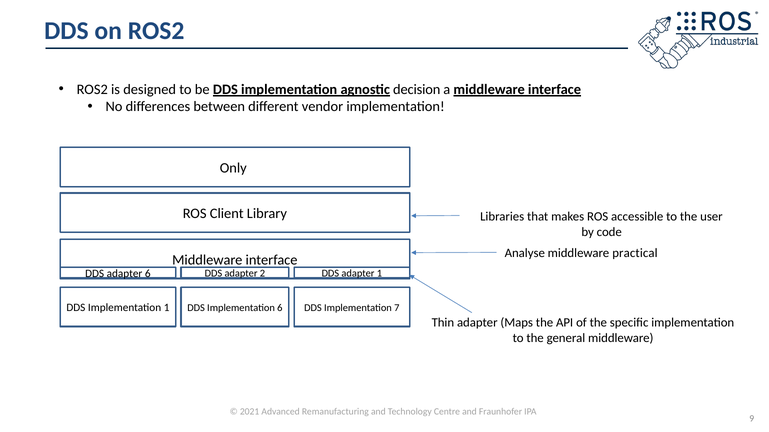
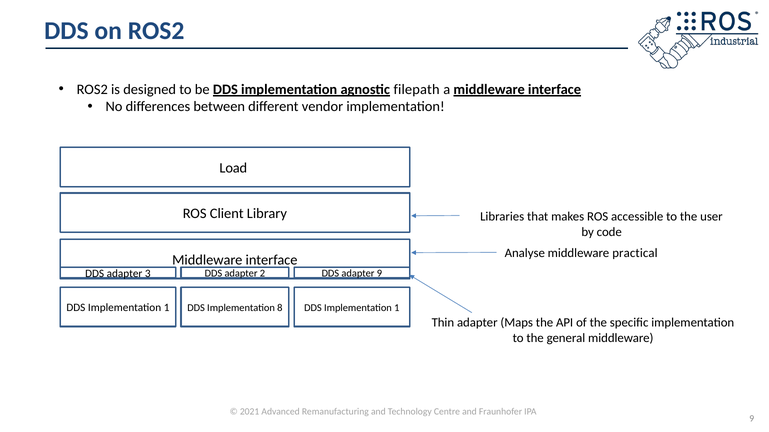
decision: decision -> filepath
Only: Only -> Load
adapter 6: 6 -> 3
adapter 1: 1 -> 9
Implementation 6: 6 -> 8
7 at (397, 308): 7 -> 1
